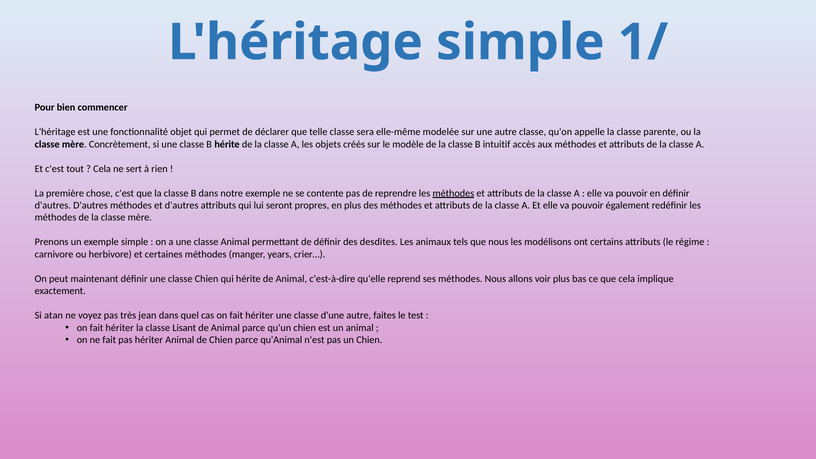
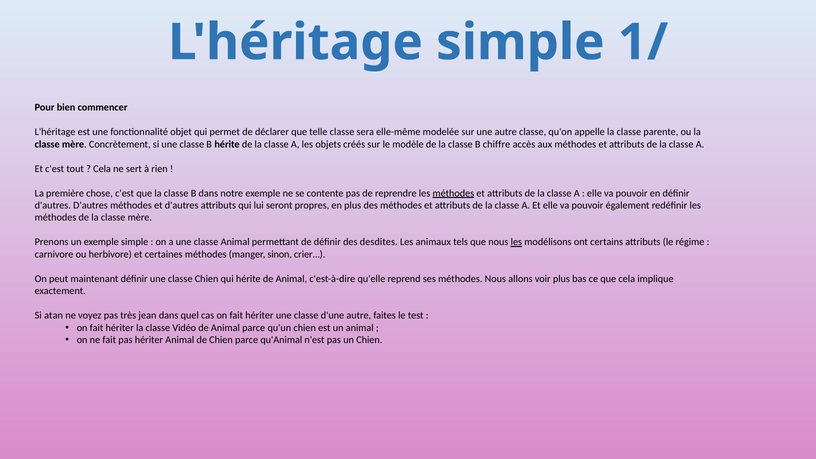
intuitif: intuitif -> chiffre
les at (516, 242) underline: none -> present
years: years -> sinon
Lisant: Lisant -> Vidéo
